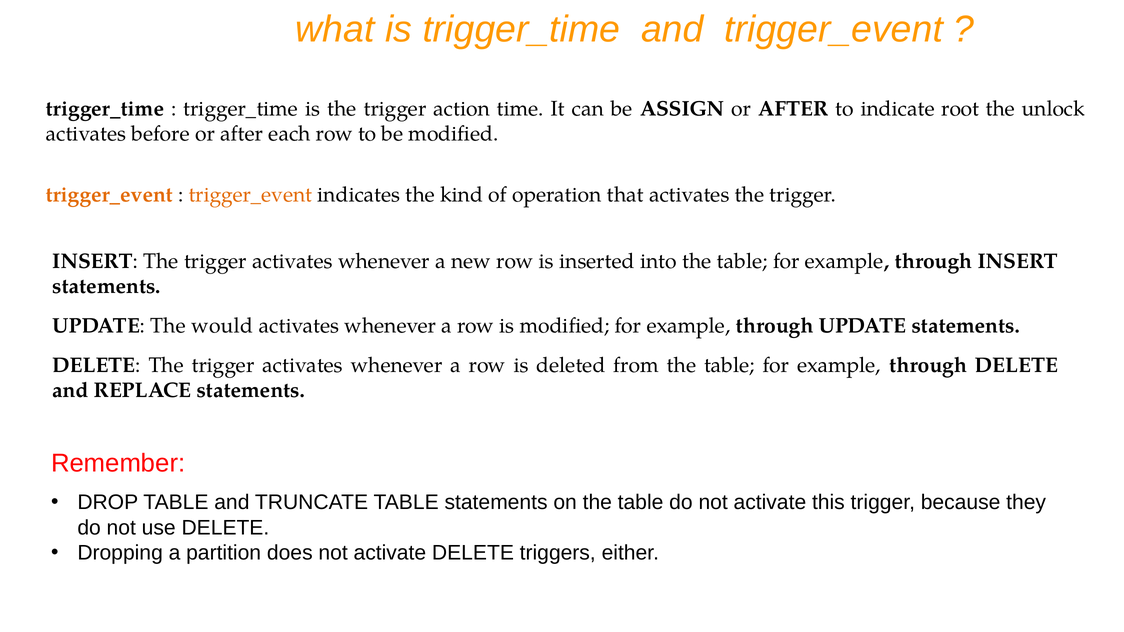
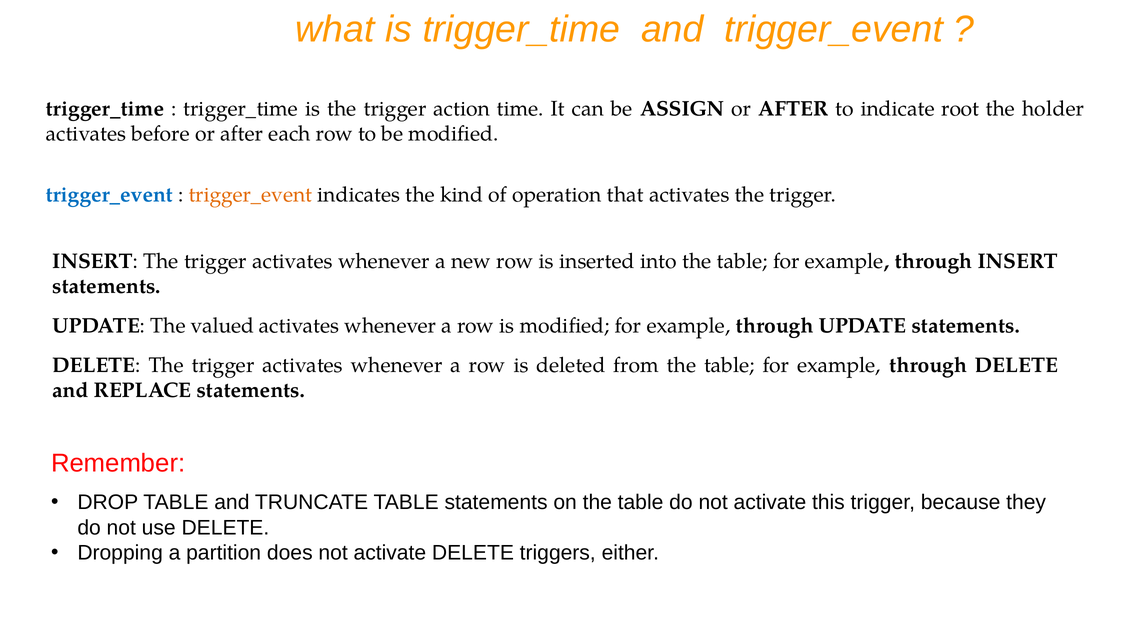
unlock: unlock -> holder
trigger_event at (109, 195) colour: orange -> blue
would: would -> valued
